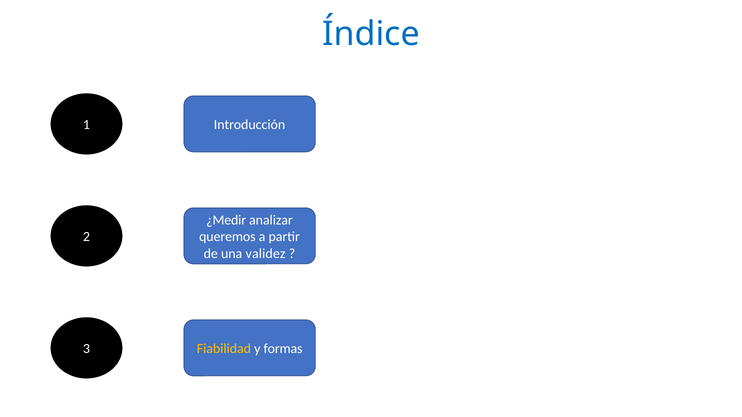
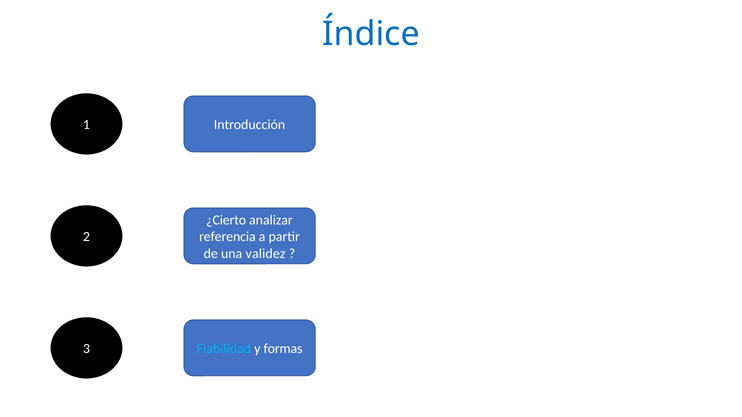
¿Medir: ¿Medir -> ¿Cierto
queremos: queremos -> referencia
Fiabilidad colour: yellow -> light blue
